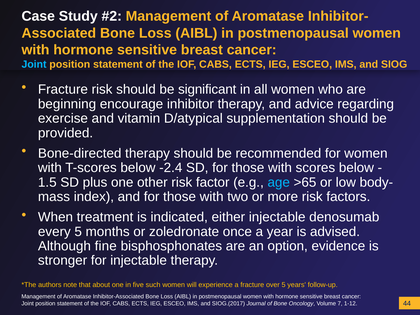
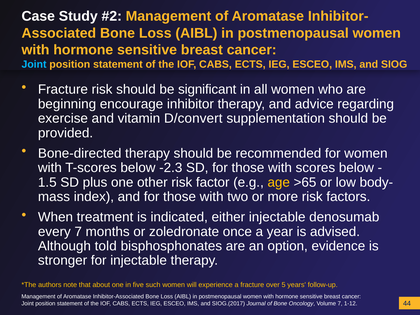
D/atypical: D/atypical -> D/convert
-2.4: -2.4 -> -2.3
age colour: light blue -> yellow
every 5: 5 -> 7
fine: fine -> told
